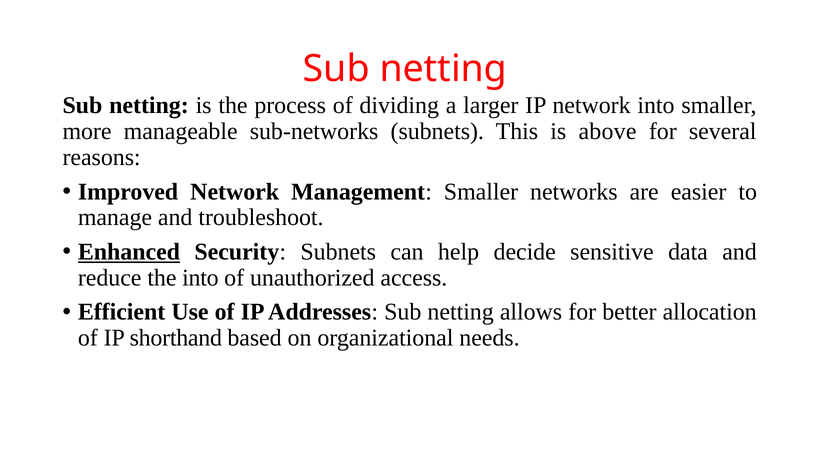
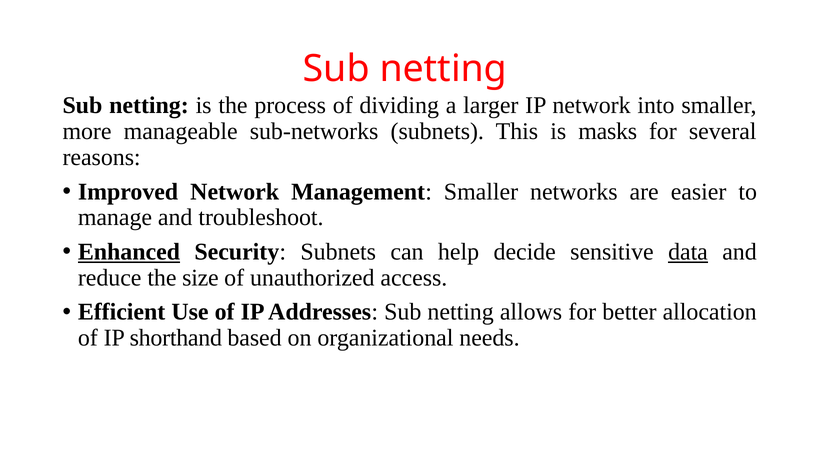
above: above -> masks
data underline: none -> present
the into: into -> size
